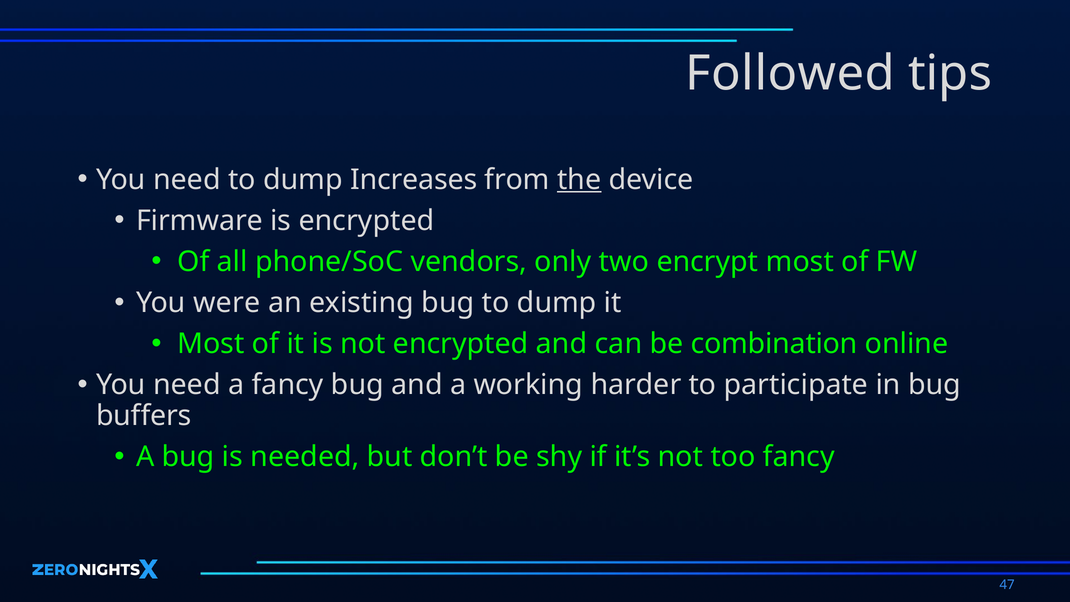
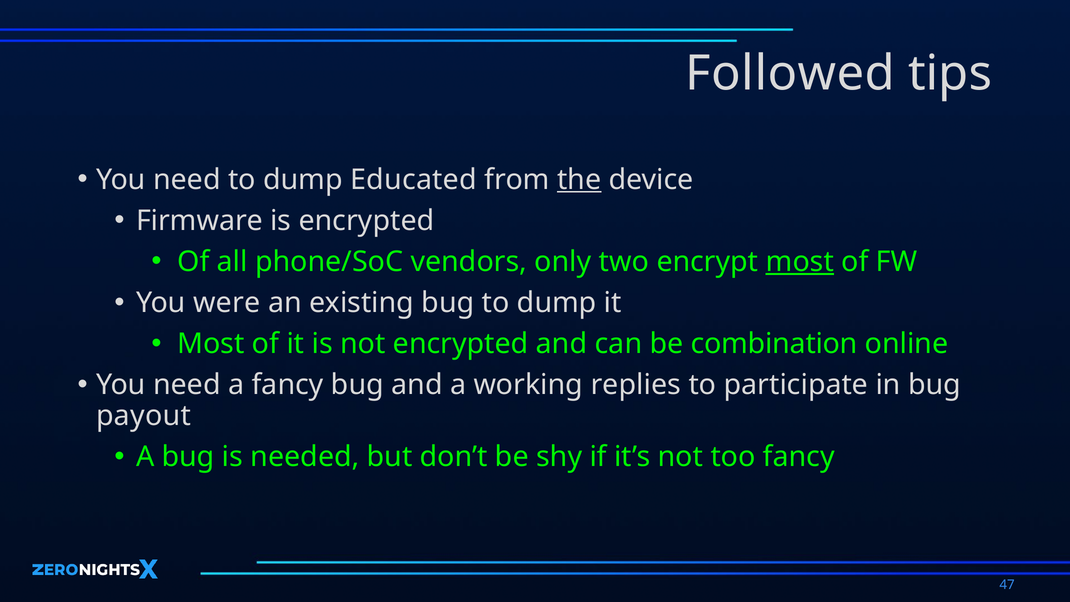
Increases: Increases -> Educated
most at (800, 262) underline: none -> present
harder: harder -> replies
buffers: buffers -> payout
